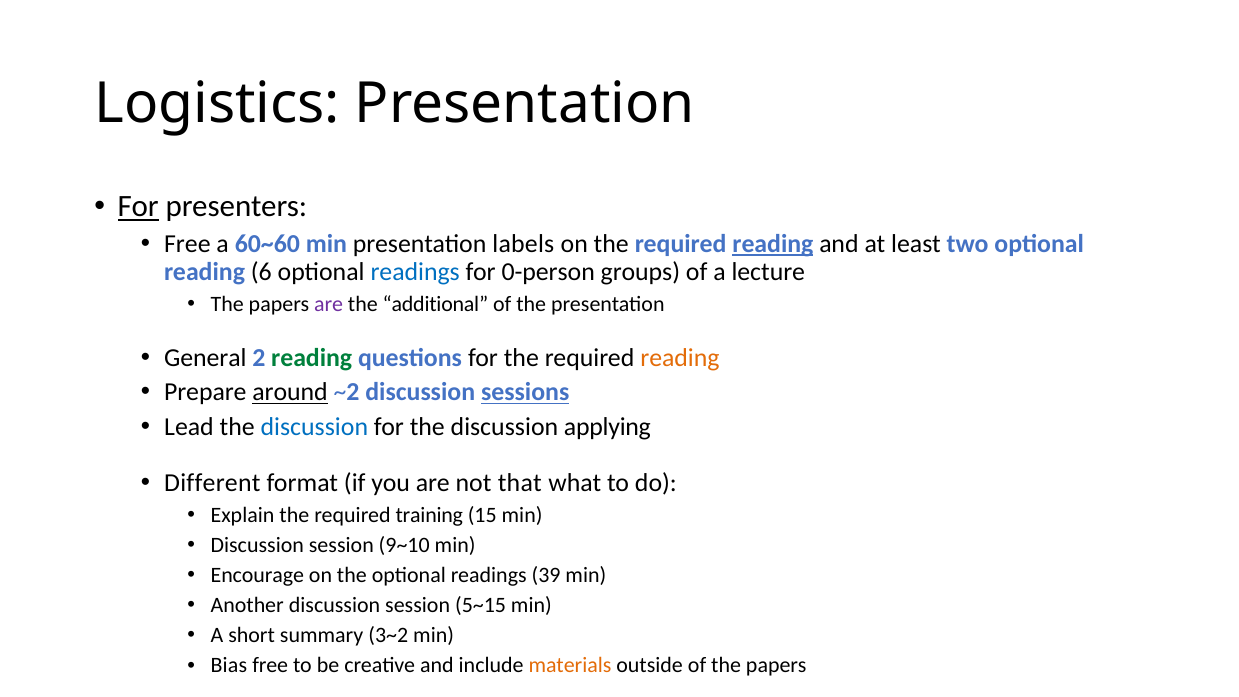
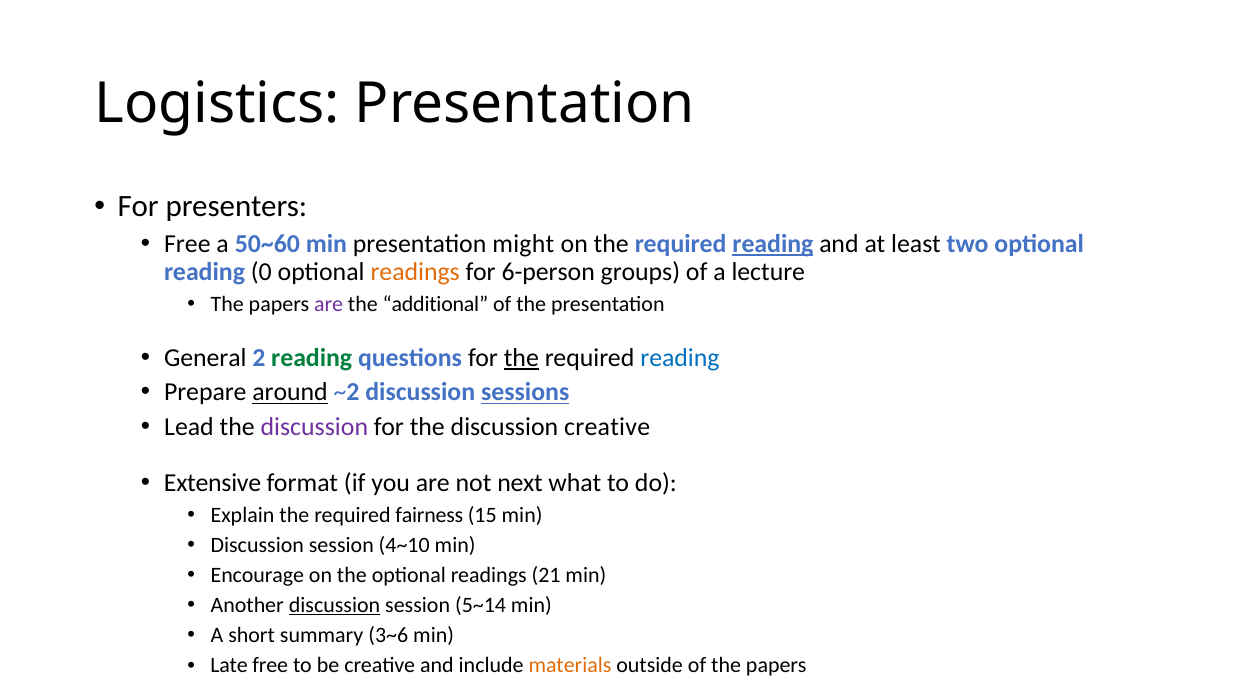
For at (138, 207) underline: present -> none
60~60: 60~60 -> 50~60
labels: labels -> might
6: 6 -> 0
readings at (415, 272) colour: blue -> orange
0-person: 0-person -> 6-person
the at (521, 358) underline: none -> present
reading at (680, 358) colour: orange -> blue
discussion at (314, 427) colour: blue -> purple
discussion applying: applying -> creative
Different: Different -> Extensive
that: that -> next
training: training -> fairness
9~10: 9~10 -> 4~10
39: 39 -> 21
discussion at (335, 605) underline: none -> present
5~15: 5~15 -> 5~14
3~2: 3~2 -> 3~6
Bias: Bias -> Late
